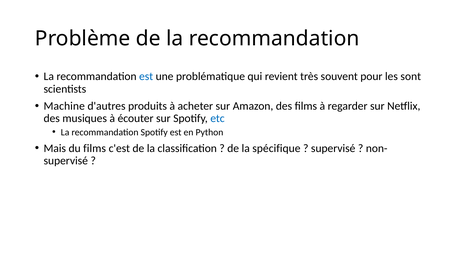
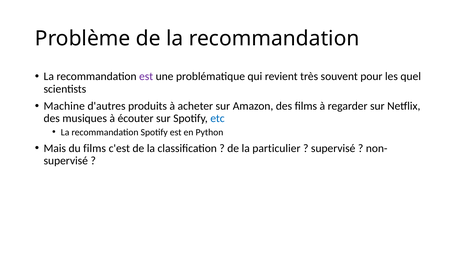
est at (146, 77) colour: blue -> purple
sont: sont -> quel
spécifique: spécifique -> particulier
